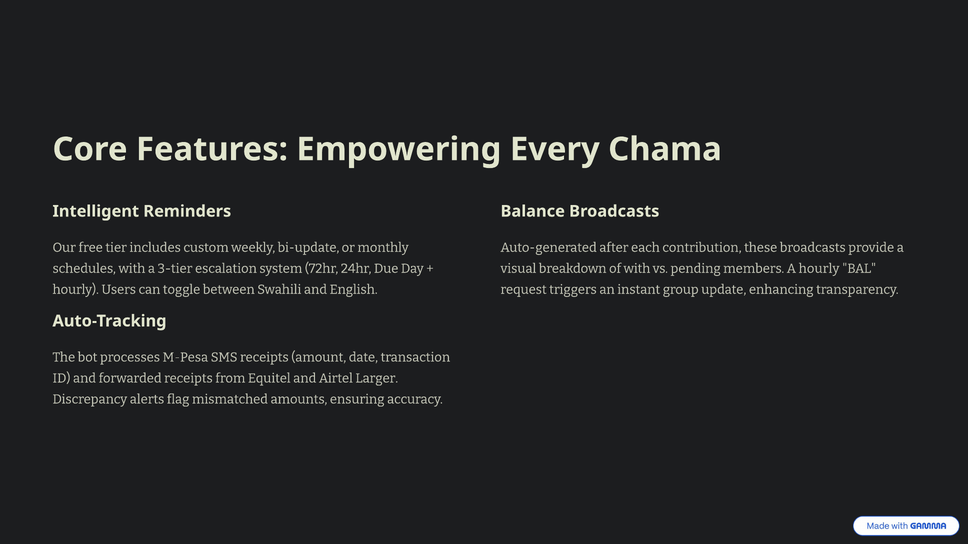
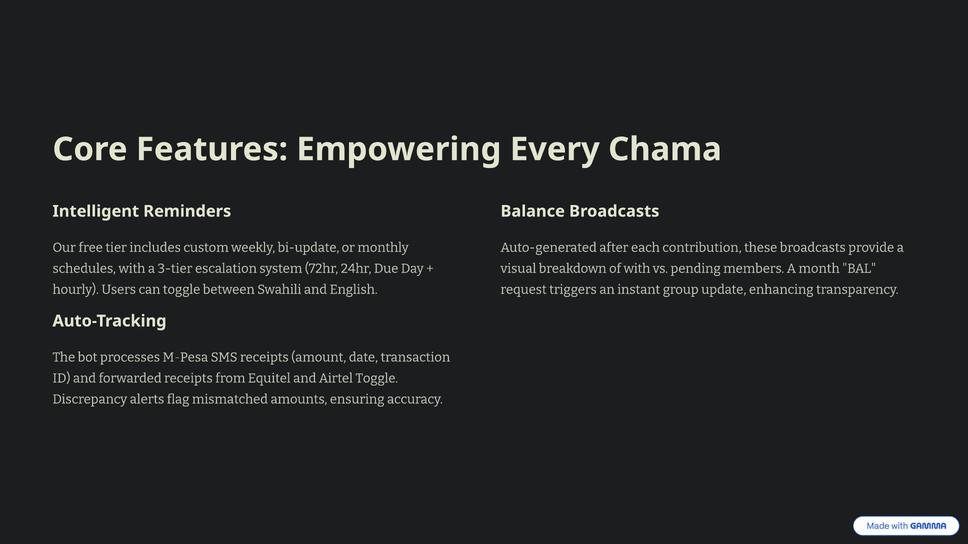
A hourly: hourly -> month
Airtel Larger: Larger -> Toggle
